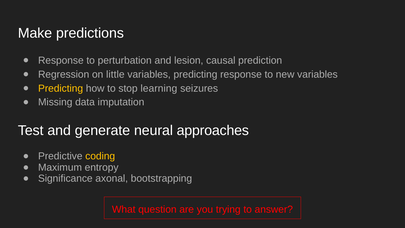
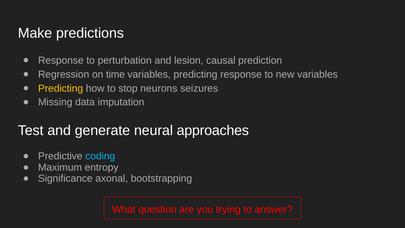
little: little -> time
learning: learning -> neurons
coding colour: yellow -> light blue
